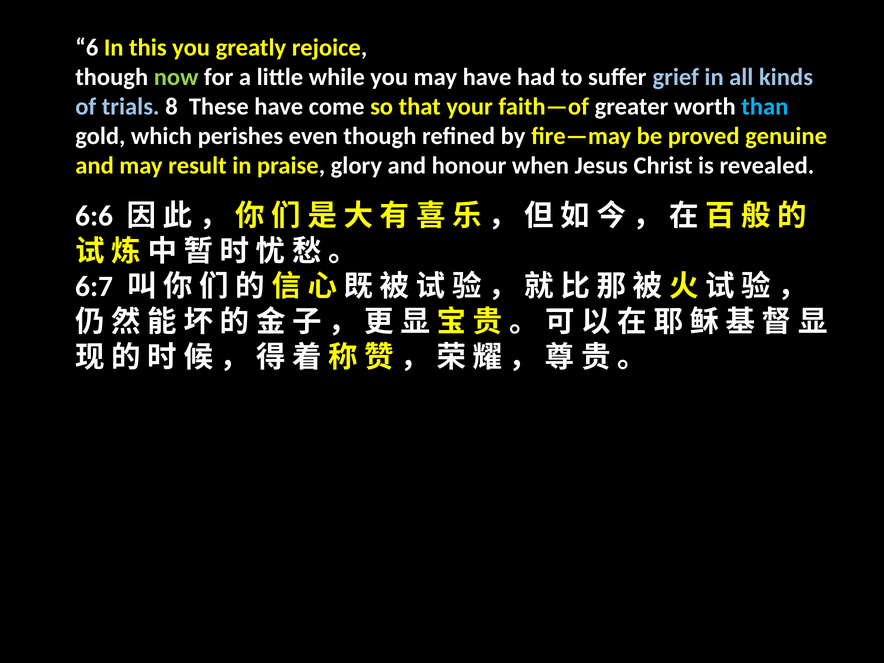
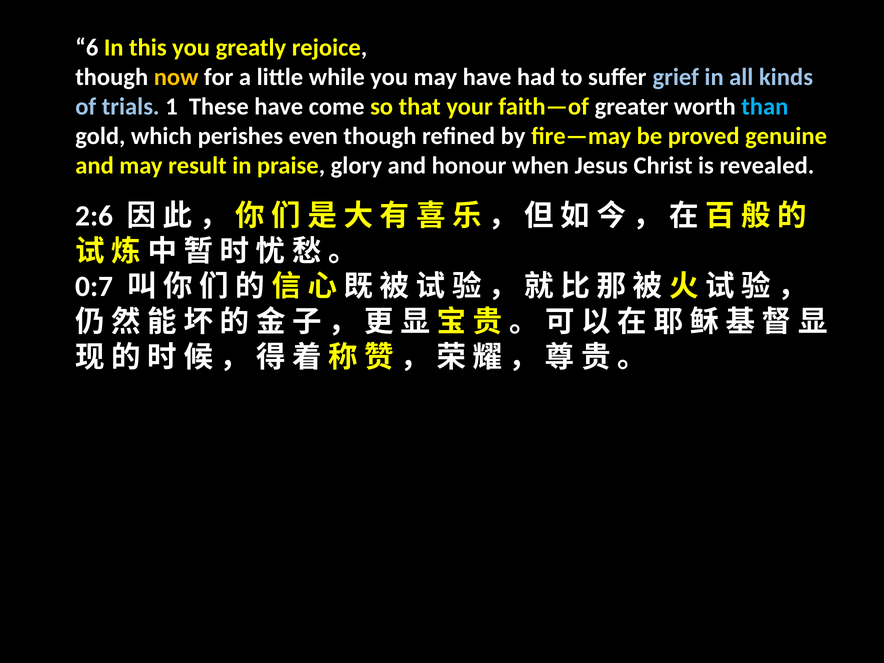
now colour: light green -> yellow
8: 8 -> 1
6:6: 6:6 -> 2:6
6:7: 6:7 -> 0:7
